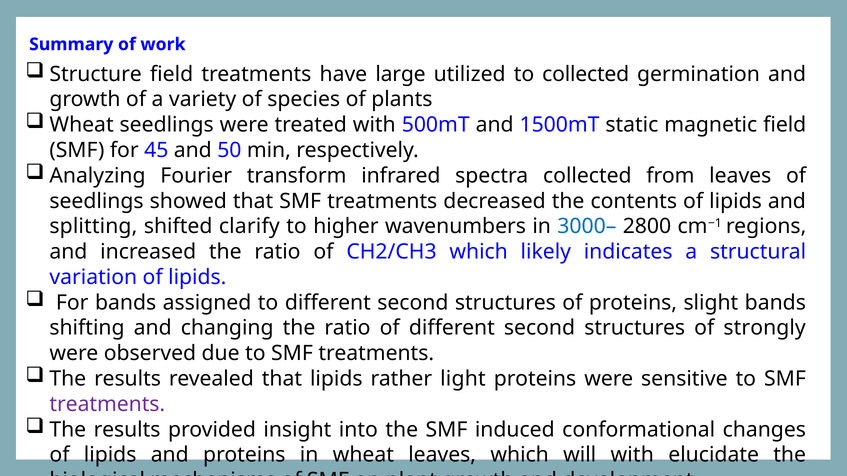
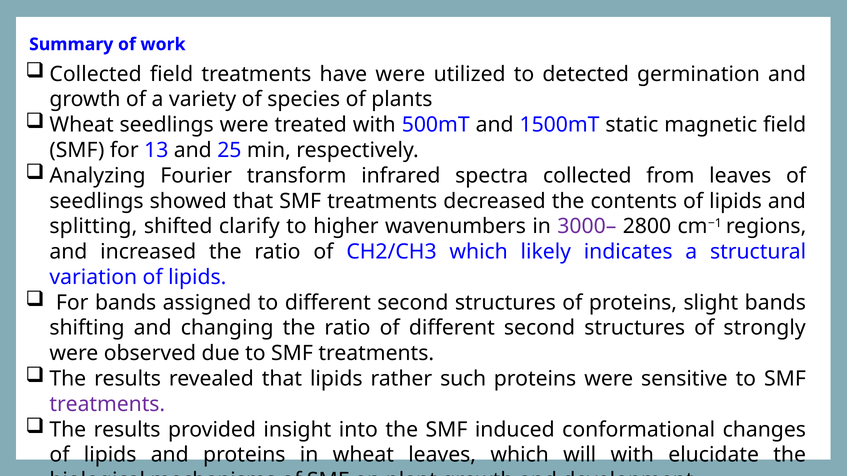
Structure at (96, 74): Structure -> Collected
have large: large -> were
to collected: collected -> detected
45: 45 -> 13
50: 50 -> 25
3000– colour: blue -> purple
light: light -> such
